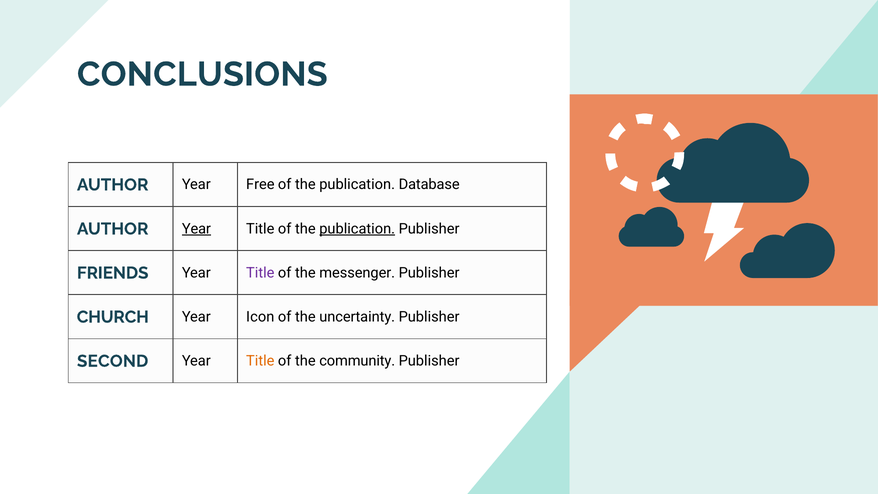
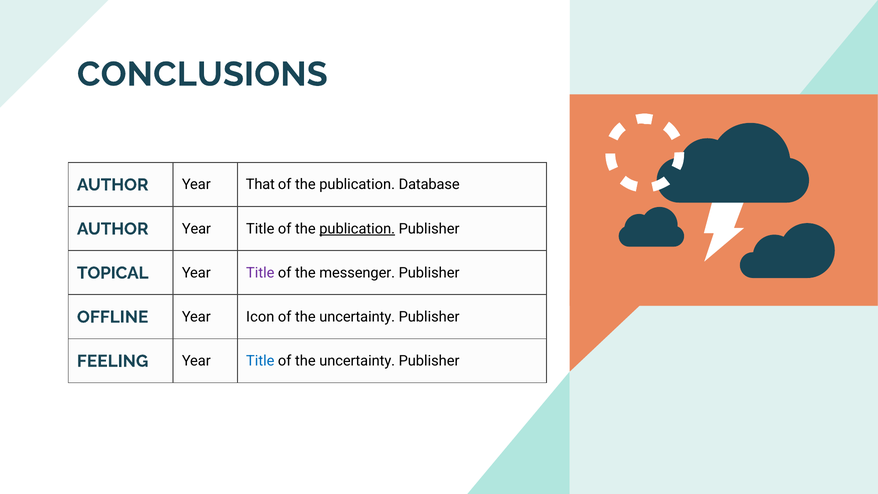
Free: Free -> That
Year at (196, 229) underline: present -> none
FRIENDS: FRIENDS -> TOPICAL
CHURCH: CHURCH -> OFFLINE
SECOND: SECOND -> FEELING
Title at (260, 361) colour: orange -> blue
community at (357, 361): community -> uncertainty
